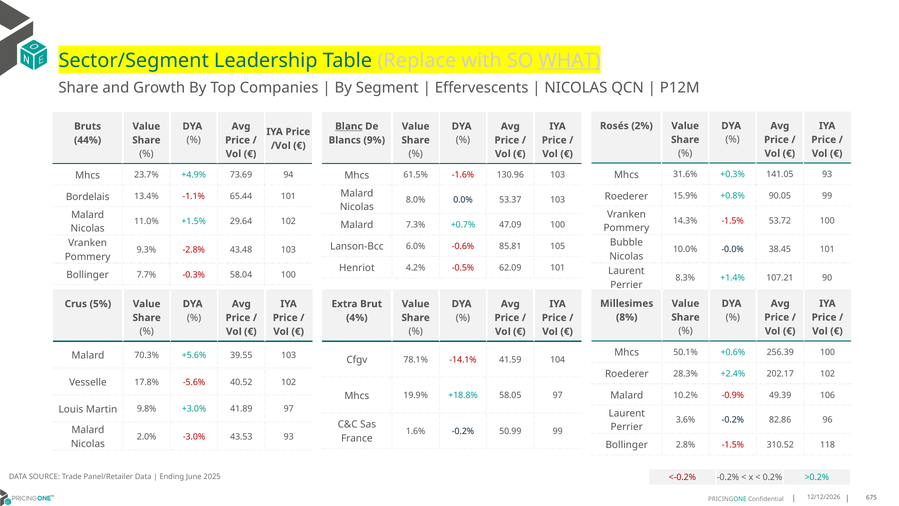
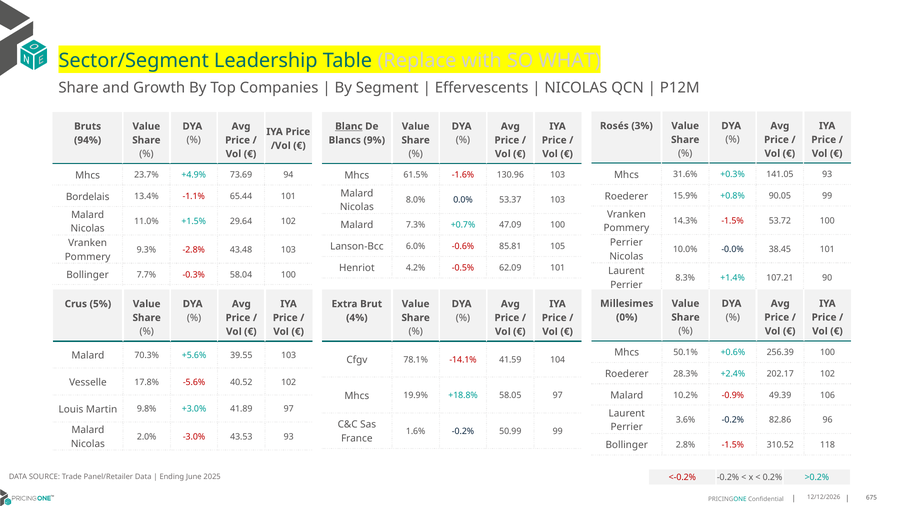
WHAT underline: present -> none
2%: 2% -> 3%
44%: 44% -> 94%
Bubble at (626, 242): Bubble -> Perrier
8%: 8% -> 0%
